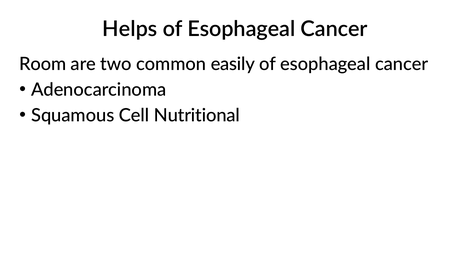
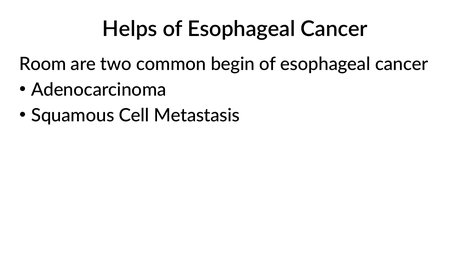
easily: easily -> begin
Nutritional: Nutritional -> Metastasis
